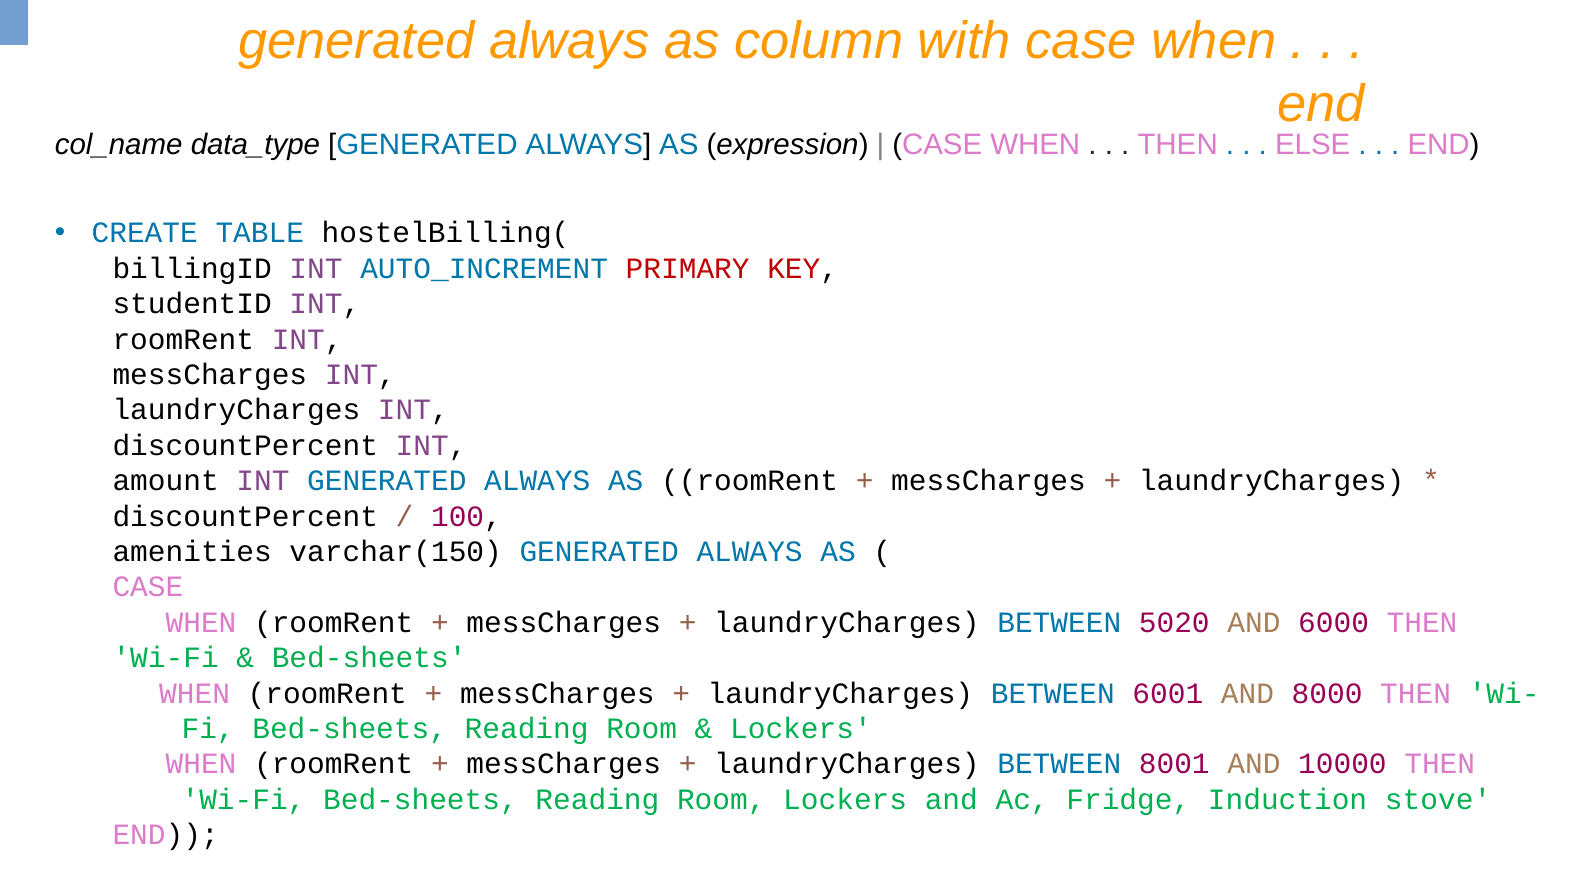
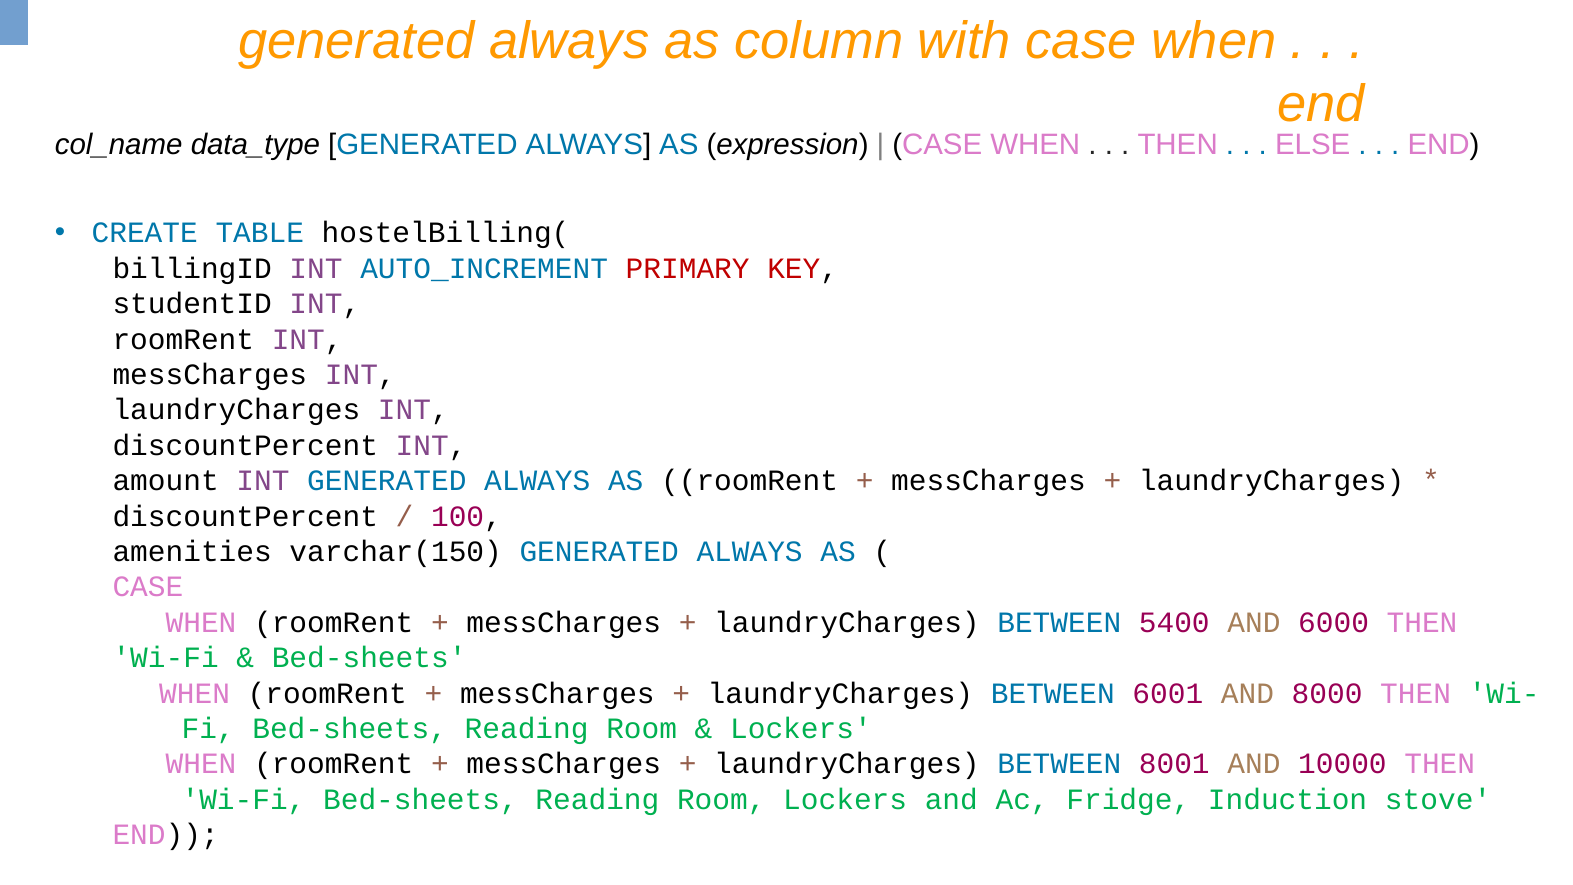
5020: 5020 -> 5400
